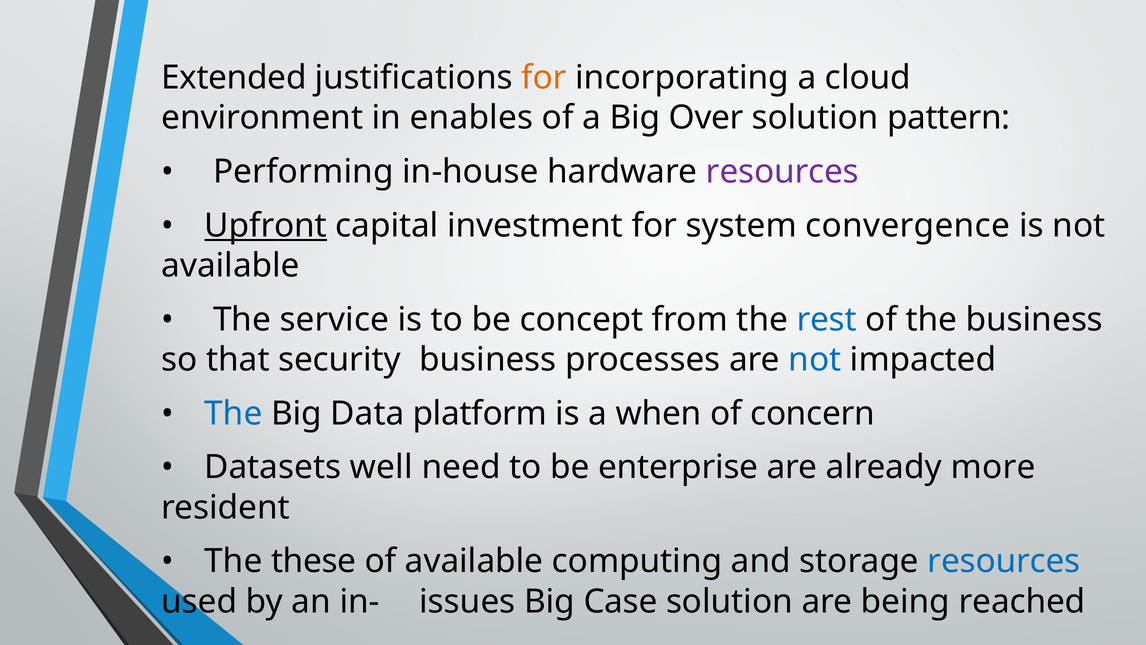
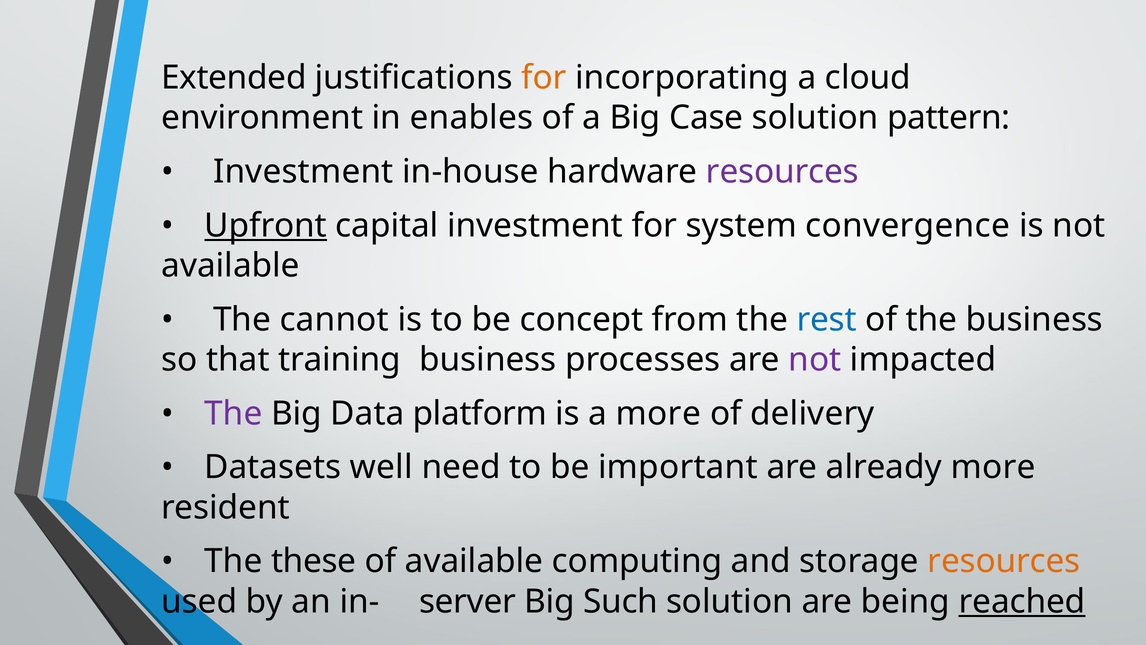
Over: Over -> Case
Performing at (303, 171): Performing -> Investment
service: service -> cannot
security: security -> training
not at (815, 359) colour: blue -> purple
The at (233, 413) colour: blue -> purple
a when: when -> more
concern: concern -> delivery
enterprise: enterprise -> important
resources at (1004, 561) colour: blue -> orange
issues: issues -> server
Case: Case -> Such
reached underline: none -> present
